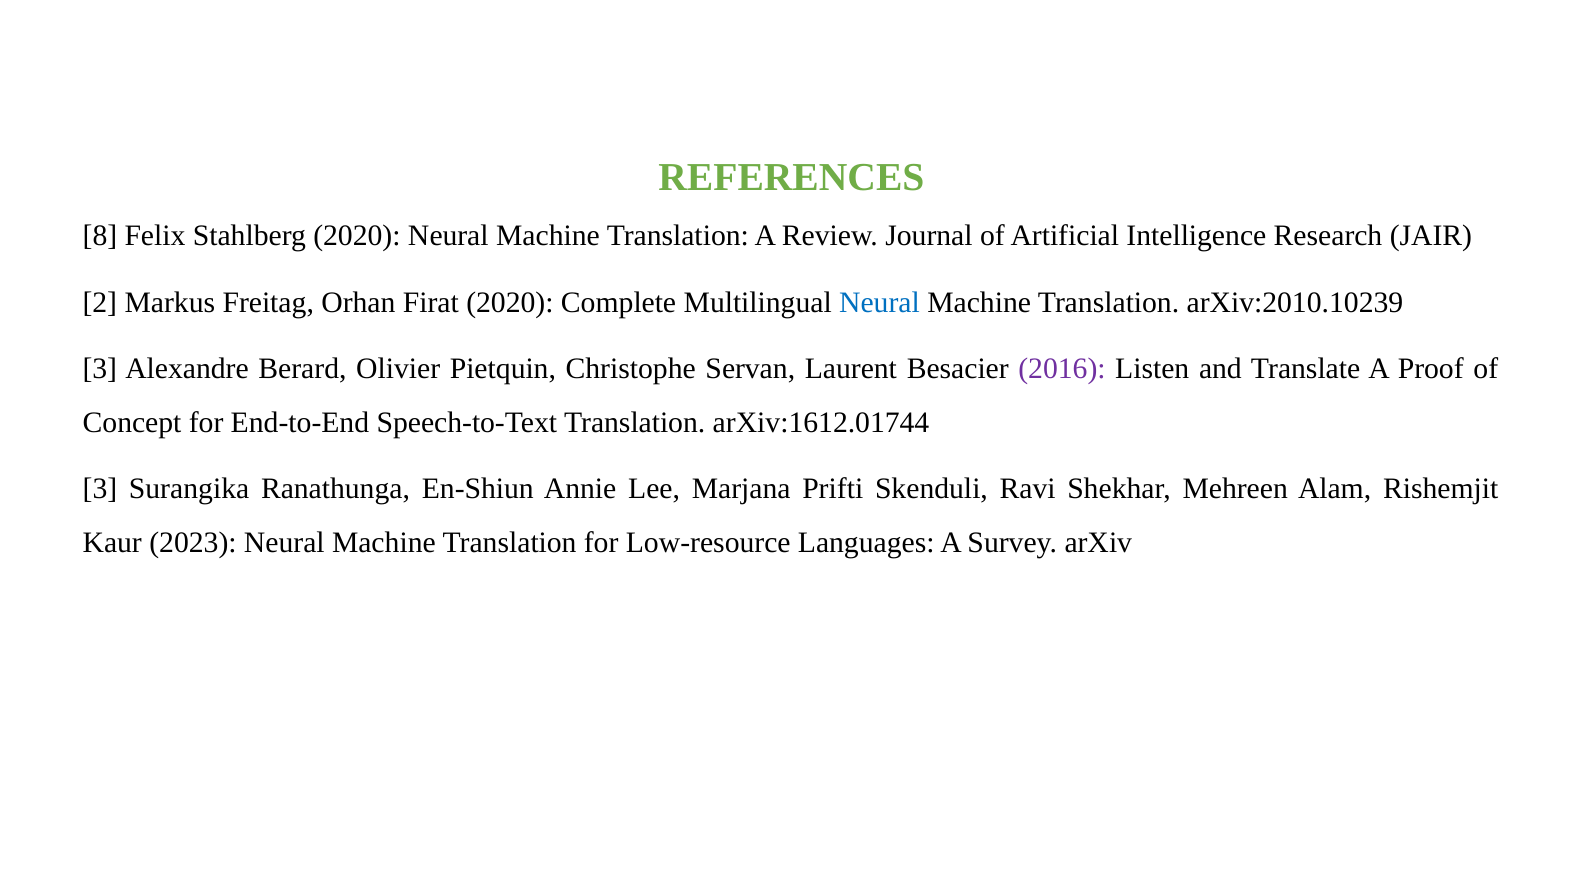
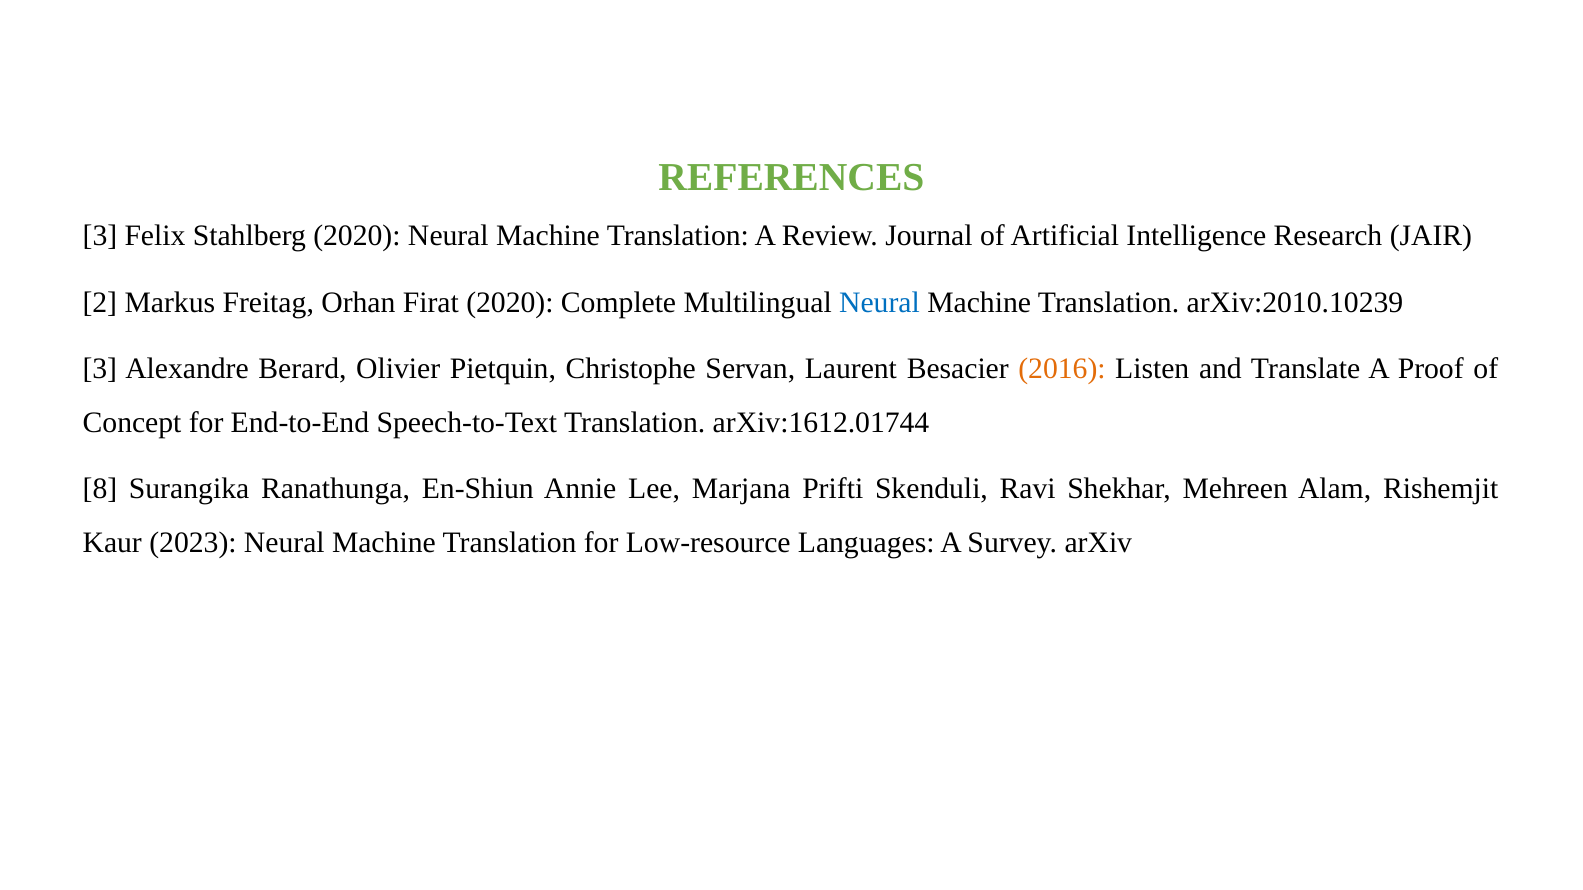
8 at (100, 236): 8 -> 3
2016 colour: purple -> orange
3 at (100, 489): 3 -> 8
